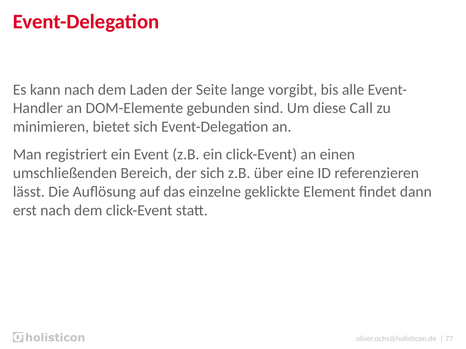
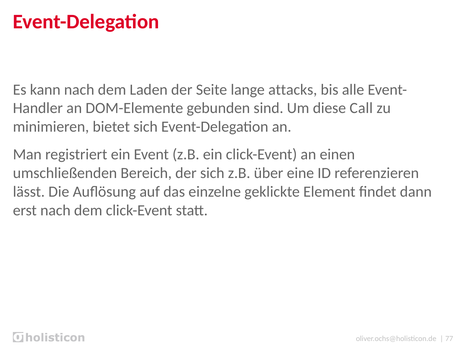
vorgibt: vorgibt -> attacks
